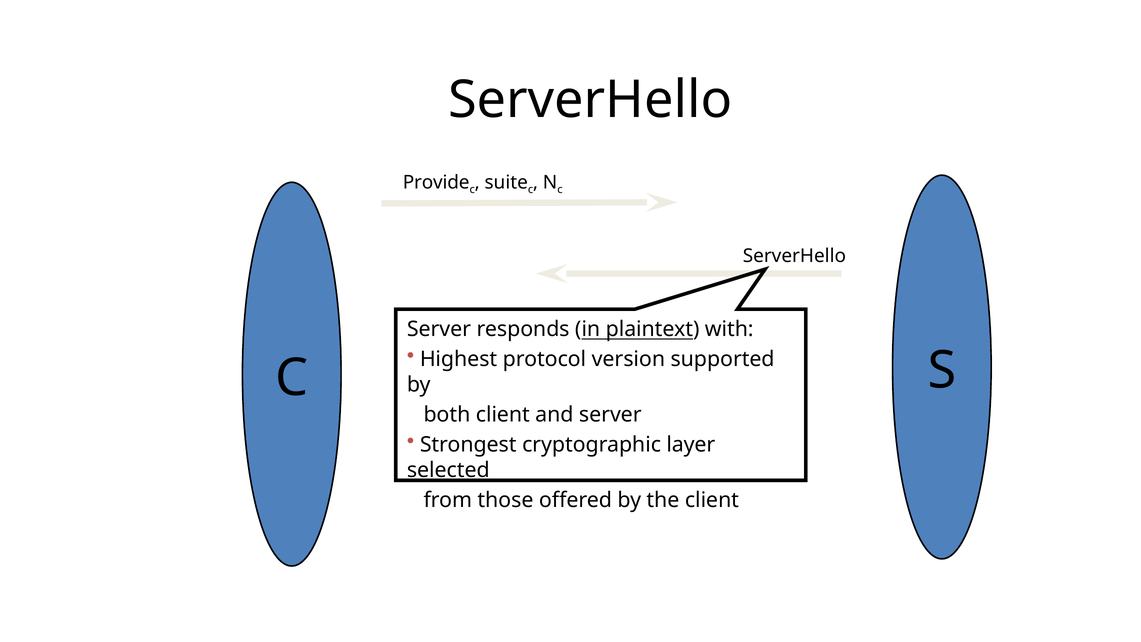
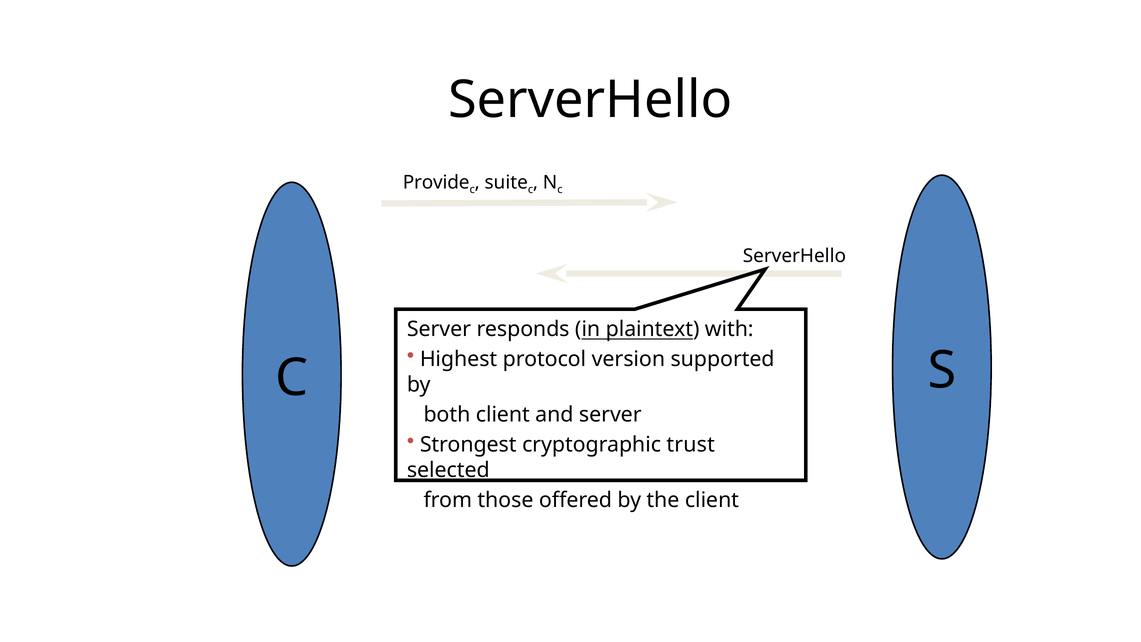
layer: layer -> trust
